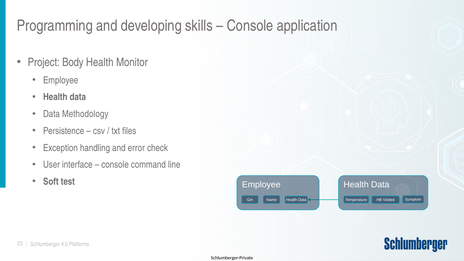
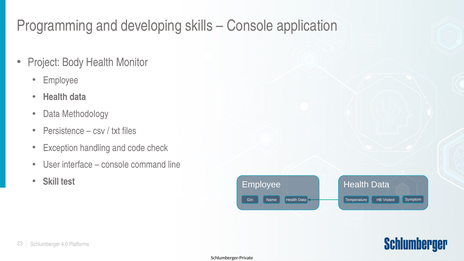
error: error -> code
Soft: Soft -> Skill
